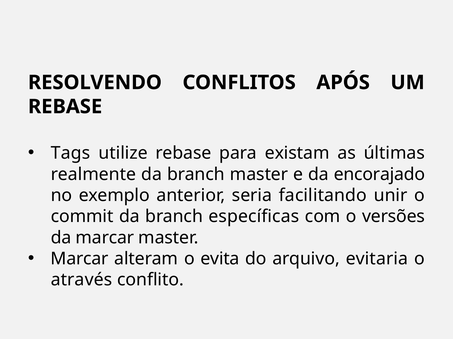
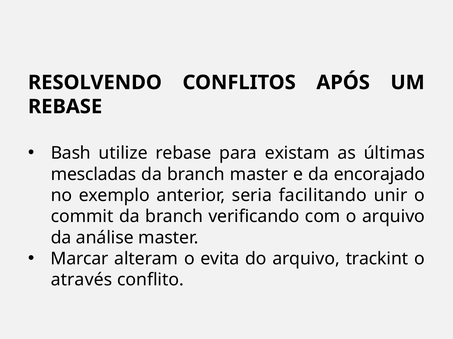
Tags: Tags -> Bash
realmente: realmente -> mescladas
específicas: específicas -> verificando
o versões: versões -> arquivo
da marcar: marcar -> análise
evitaria: evitaria -> trackint
